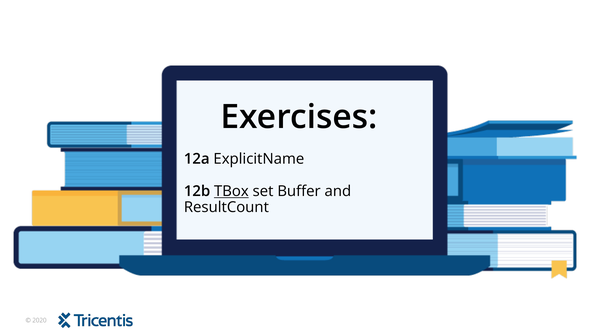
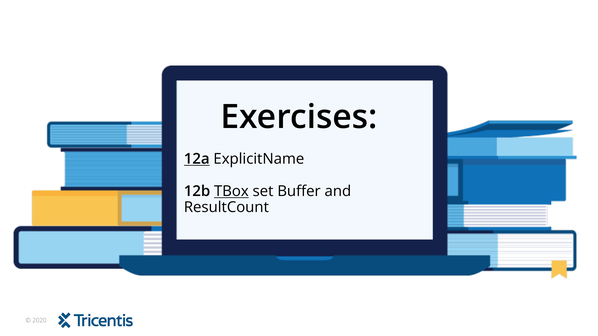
12a underline: none -> present
